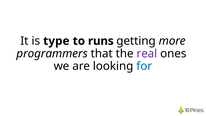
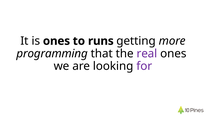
is type: type -> ones
programmers: programmers -> programming
for colour: blue -> purple
